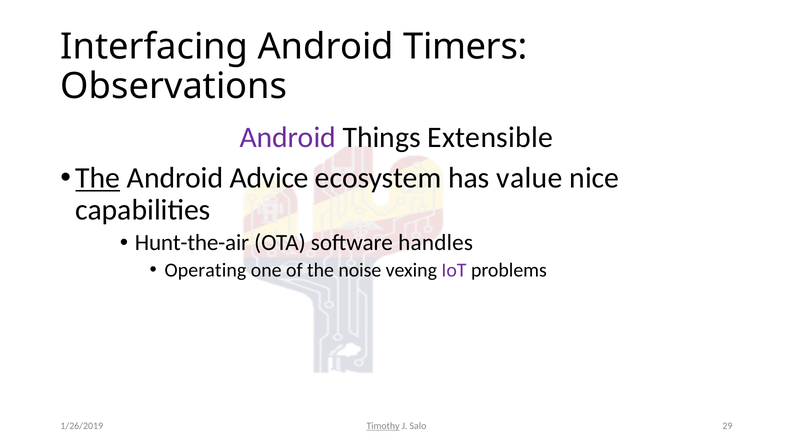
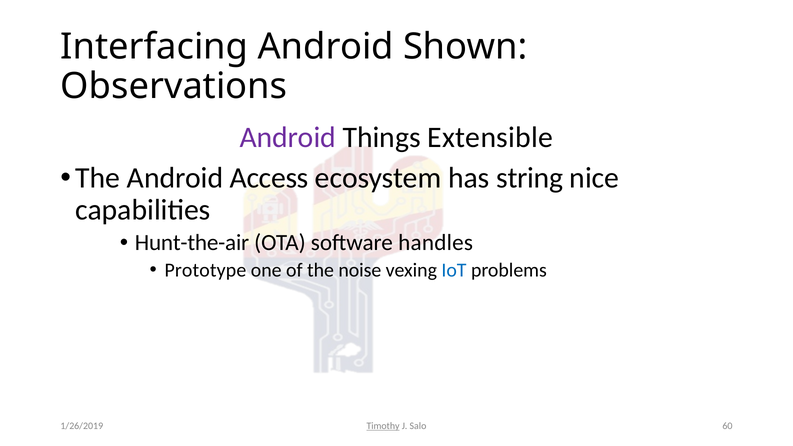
Timers: Timers -> Shown
The at (98, 178) underline: present -> none
Advice: Advice -> Access
value: value -> string
Operating: Operating -> Prototype
IoT colour: purple -> blue
29: 29 -> 60
